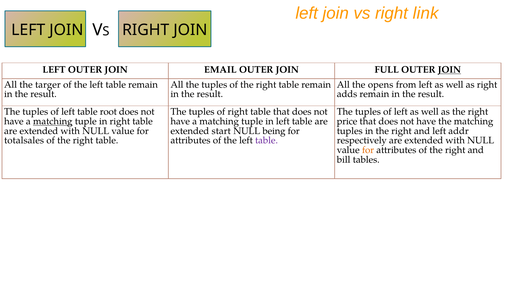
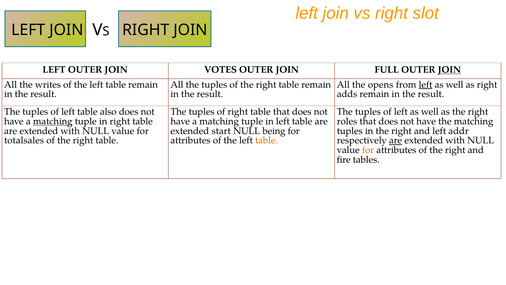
link: link -> slot
EMAIL: EMAIL -> VOTES
targer: targer -> writes
left at (426, 84) underline: none -> present
root: root -> also
price: price -> roles
table at (267, 140) colour: purple -> orange
are at (396, 140) underline: none -> present
bill: bill -> fire
